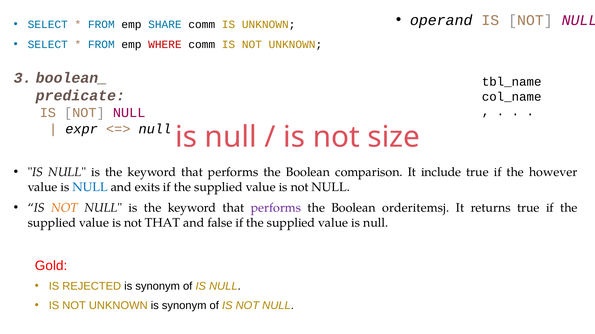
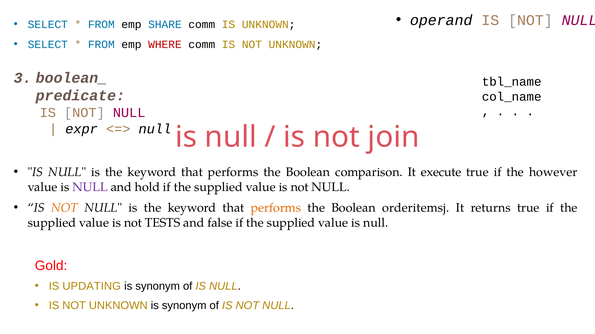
size: size -> join
include: include -> execute
NULL at (90, 187) colour: blue -> purple
exits: exits -> hold
performs at (276, 208) colour: purple -> orange
not THAT: THAT -> TESTS
REJECTED: REJECTED -> UPDATING
